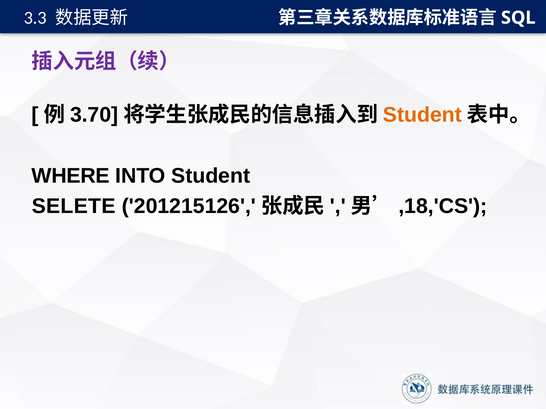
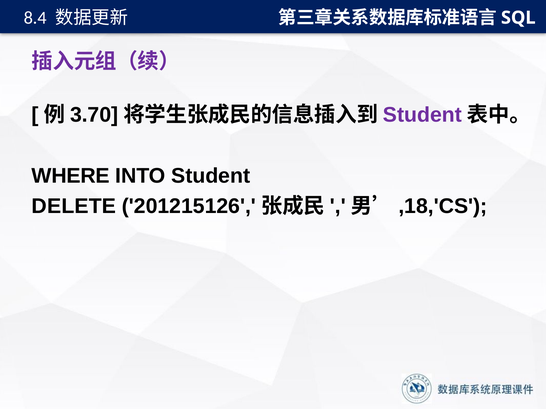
3.3: 3.3 -> 8.4
Student at (422, 115) colour: orange -> purple
SELETE: SELETE -> DELETE
